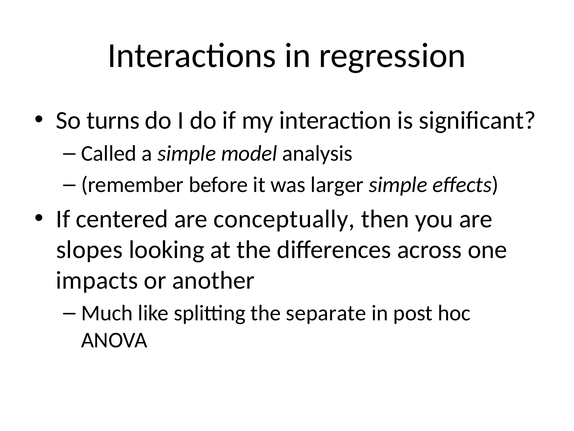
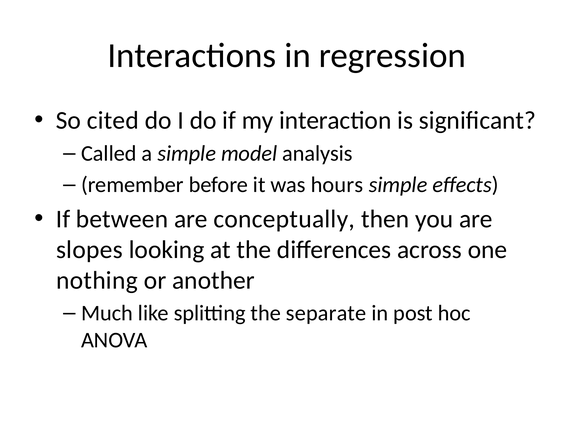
turns: turns -> cited
larger: larger -> hours
centered: centered -> between
impacts: impacts -> nothing
